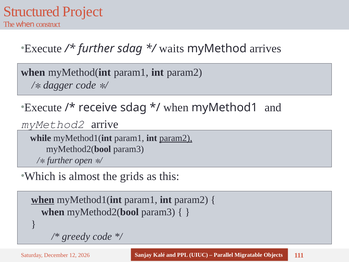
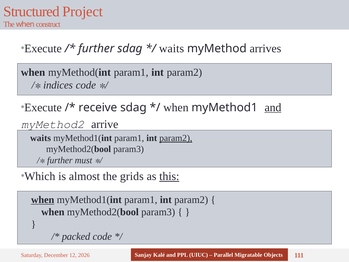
dagger: dagger -> indices
and at (273, 107) underline: none -> present
while at (41, 138): while -> waits
open: open -> must
this underline: none -> present
greedy: greedy -> packed
